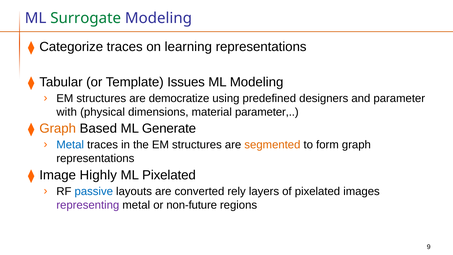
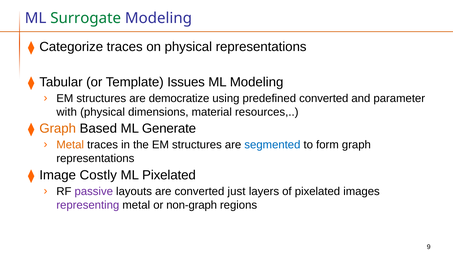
on learning: learning -> physical
predefined designers: designers -> converted
material parameter: parameter -> resources
Metal at (70, 145) colour: blue -> orange
segmented colour: orange -> blue
Highly: Highly -> Costly
passive colour: blue -> purple
rely: rely -> just
non-future: non-future -> non-graph
